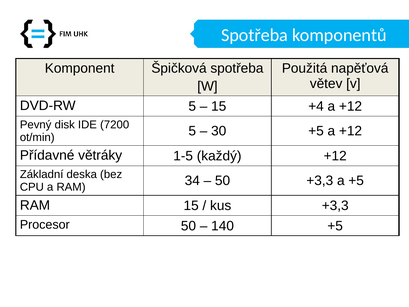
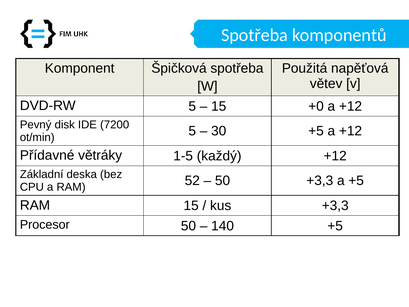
+4: +4 -> +0
34: 34 -> 52
